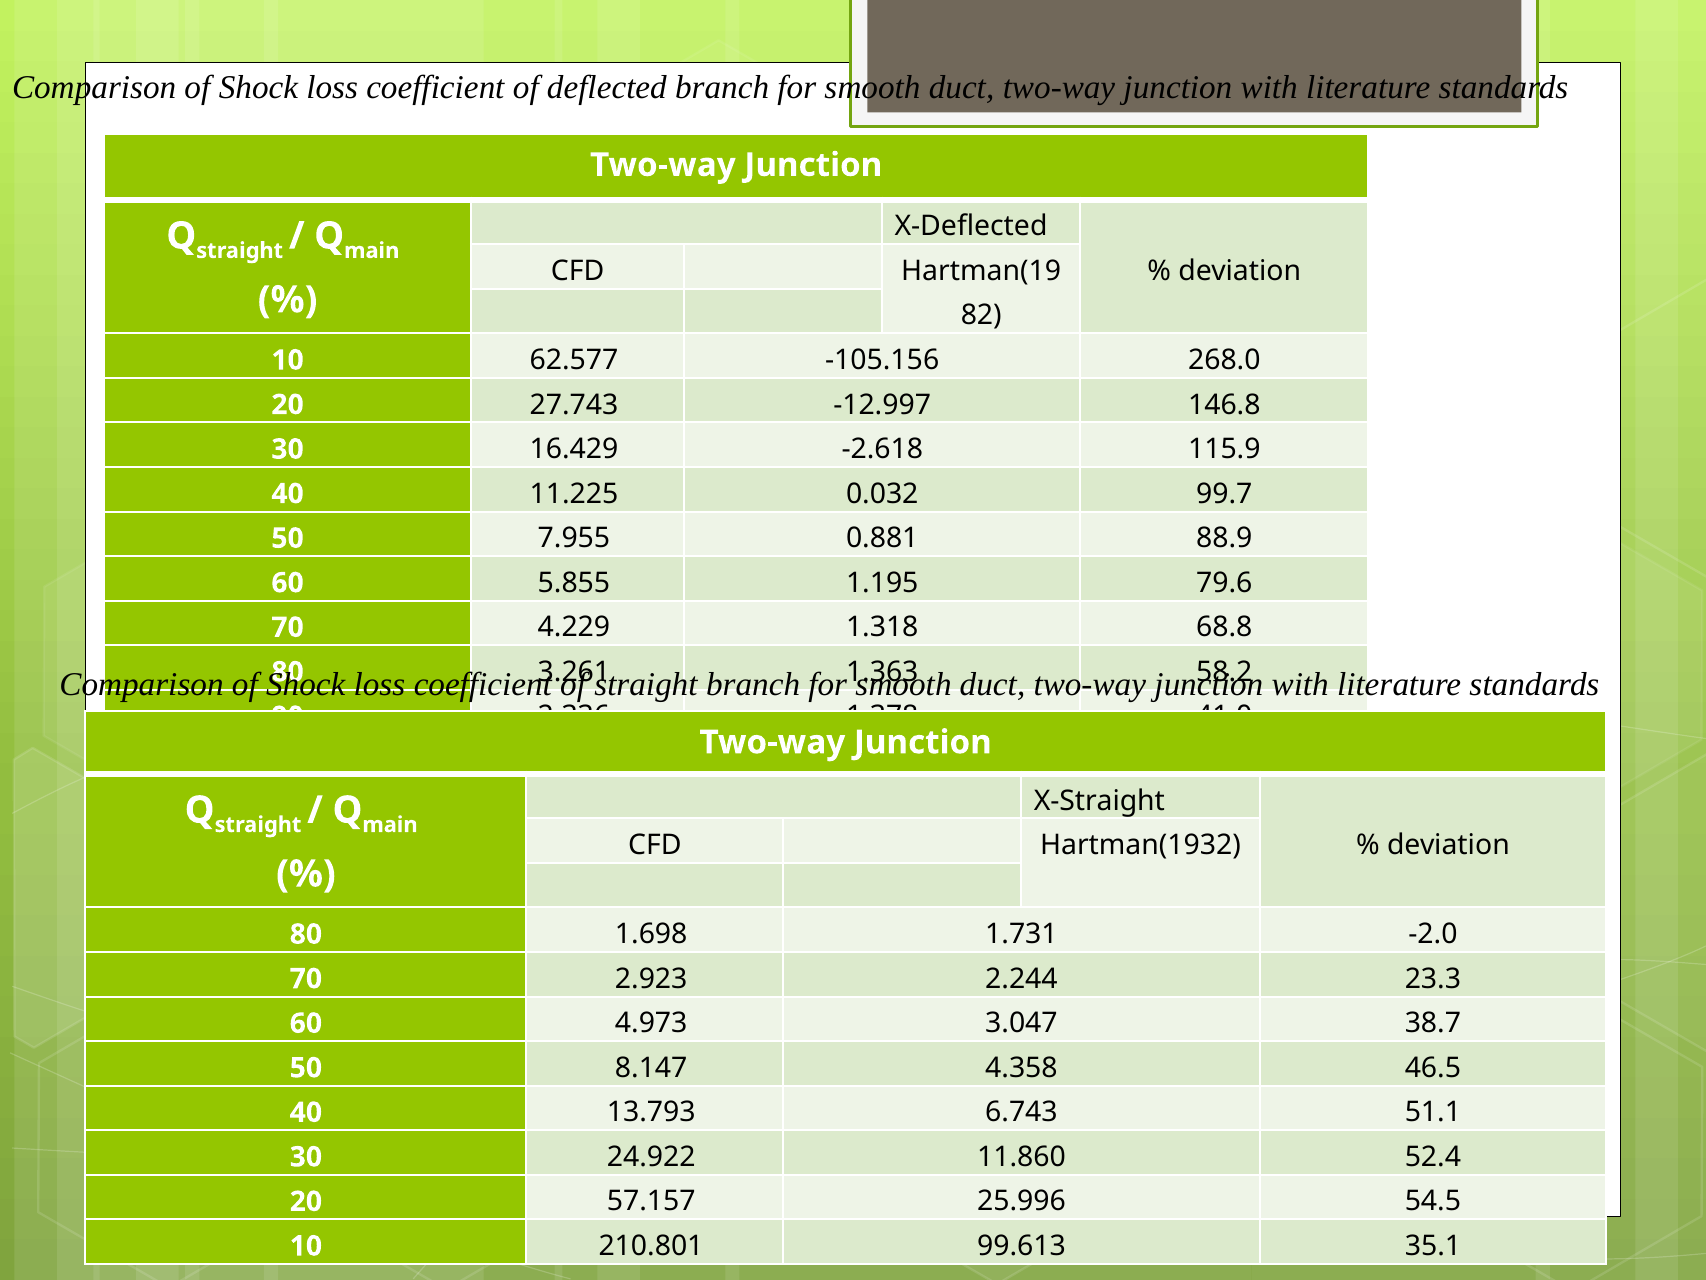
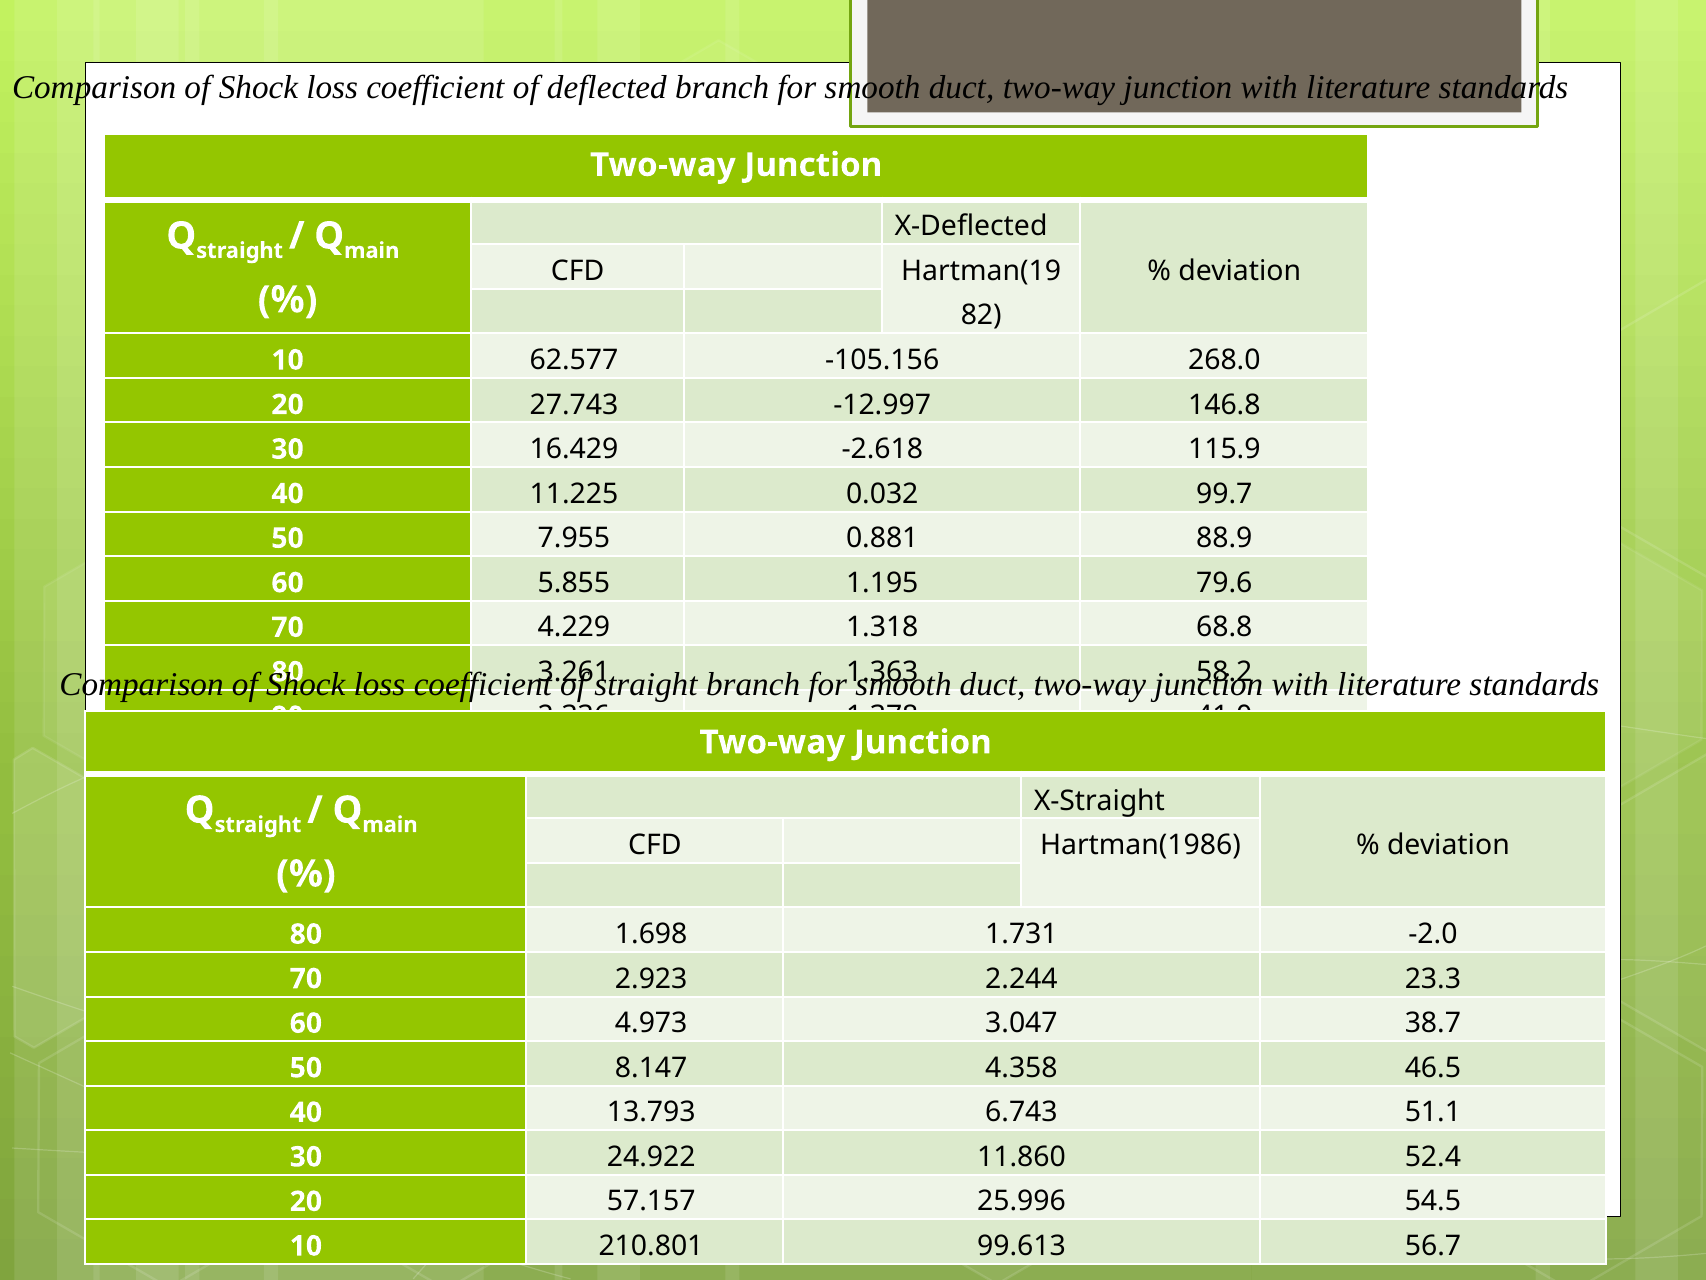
Hartman(1932: Hartman(1932 -> Hartman(1986
35.1: 35.1 -> 56.7
